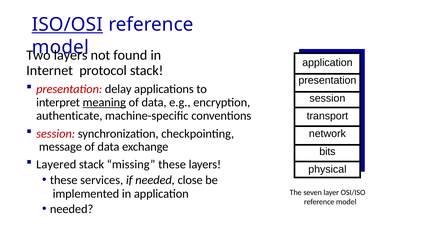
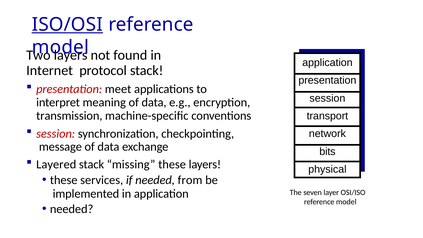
delay: delay -> meet
meaning underline: present -> none
authenticate: authenticate -> transmission
close: close -> from
